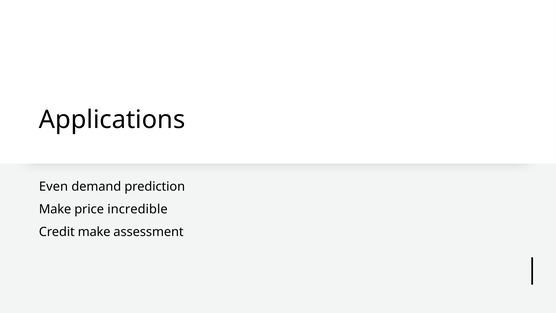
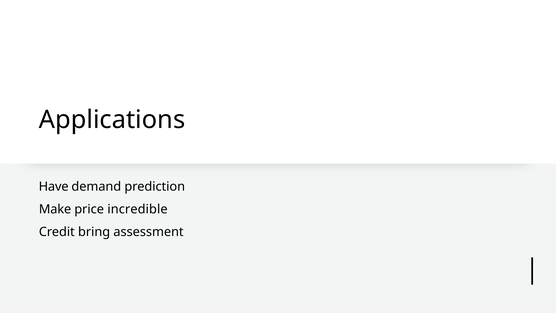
Even: Even -> Have
Credit make: make -> bring
